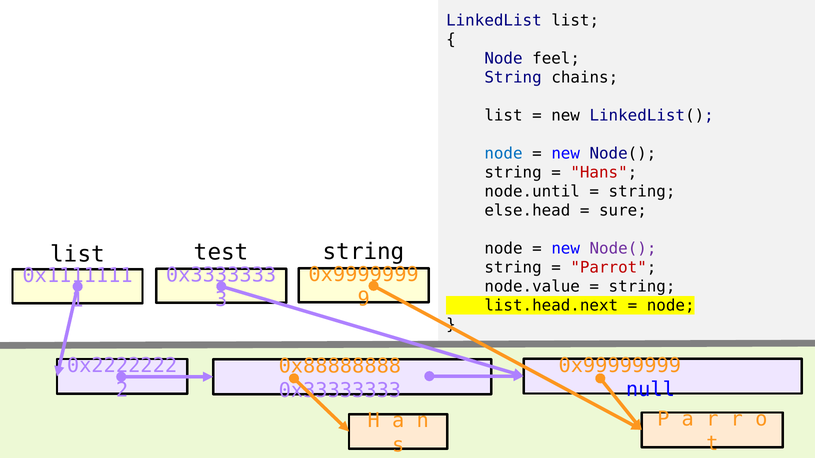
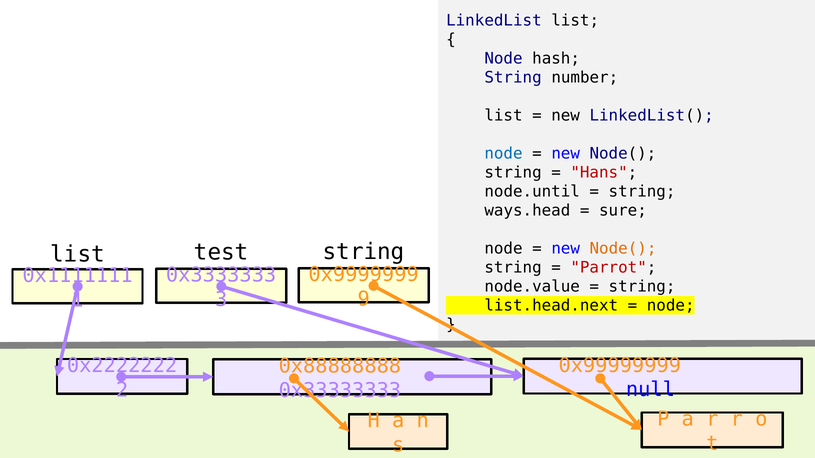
feel: feel -> hash
chains: chains -> number
else.head: else.head -> ways.head
Node( at (623, 249) colour: purple -> orange
